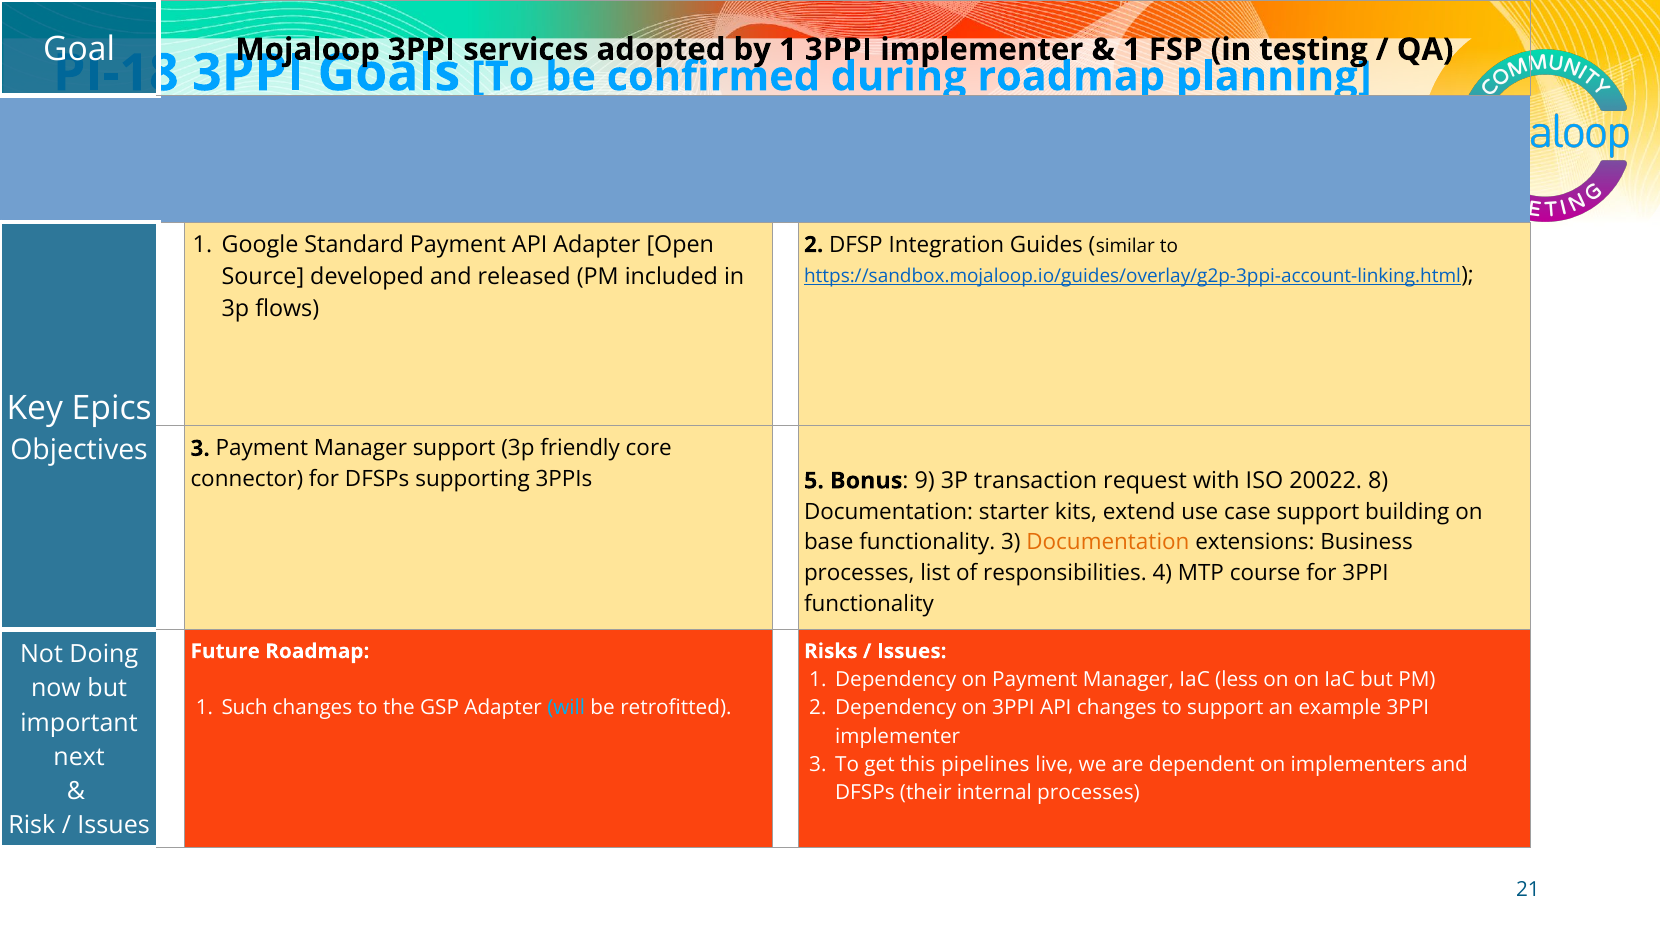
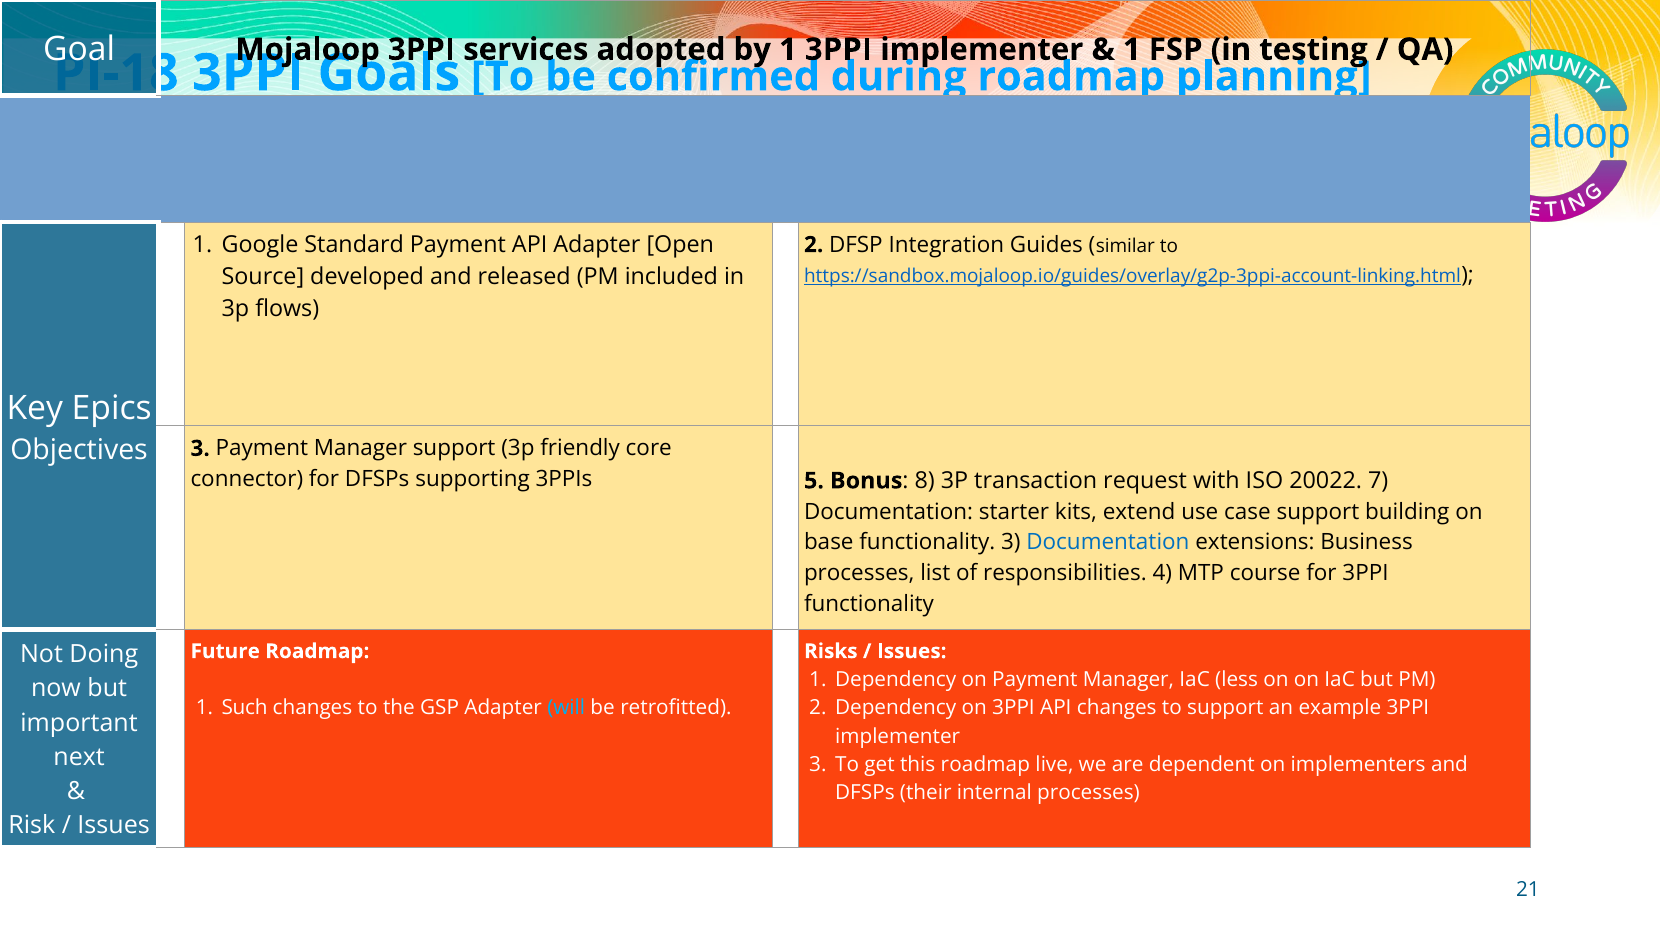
9: 9 -> 8
8: 8 -> 7
Documentation at (1108, 543) colour: orange -> blue
this pipelines: pipelines -> roadmap
